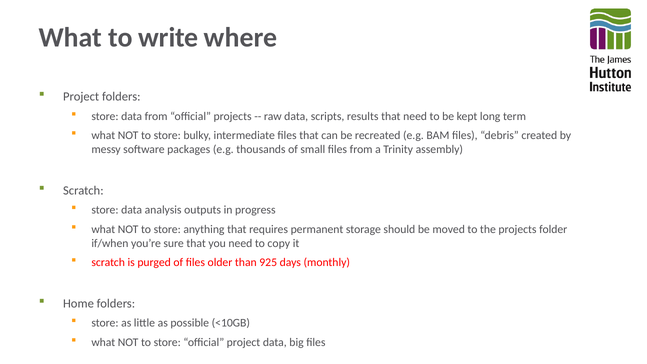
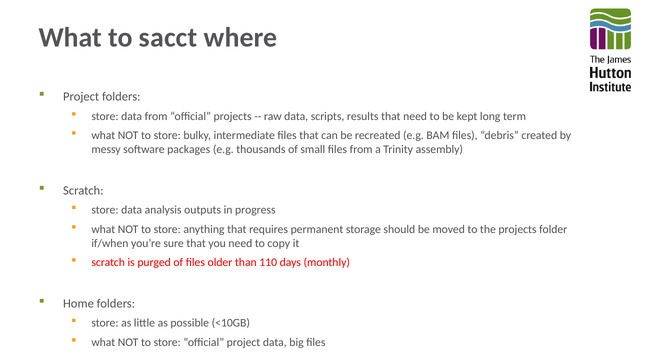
write: write -> sacct
925: 925 -> 110
